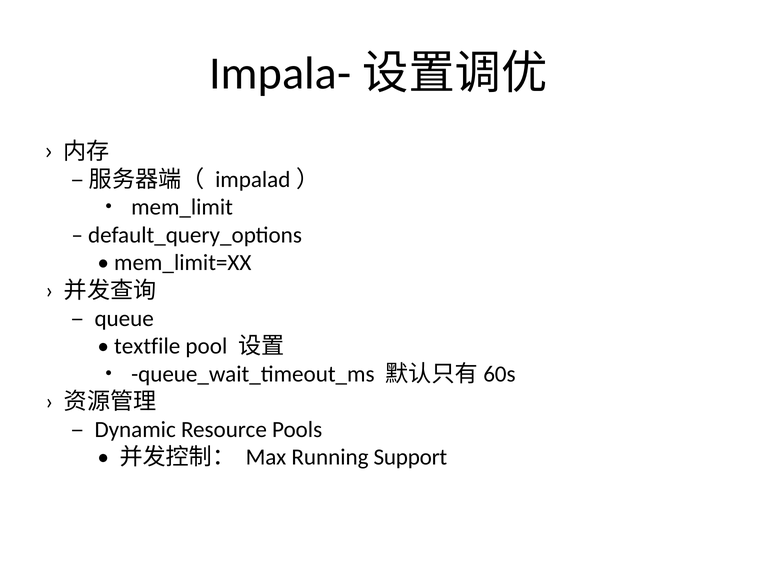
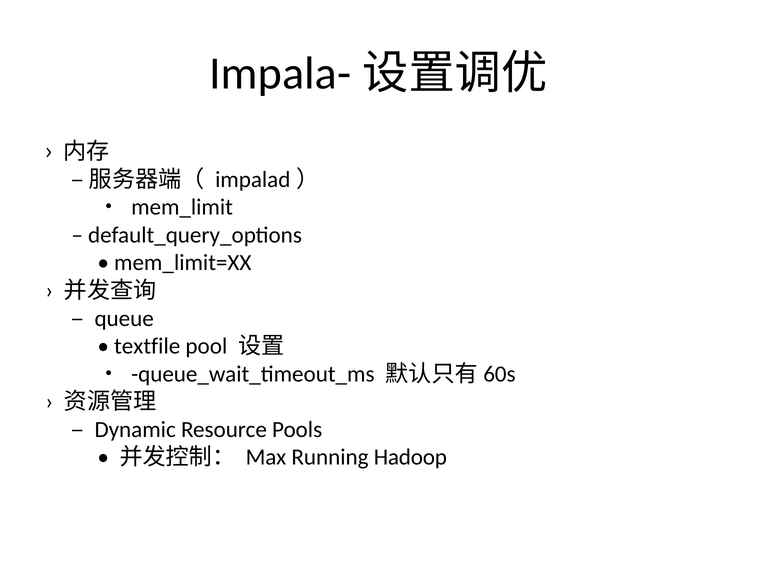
Support: Support -> Hadoop
